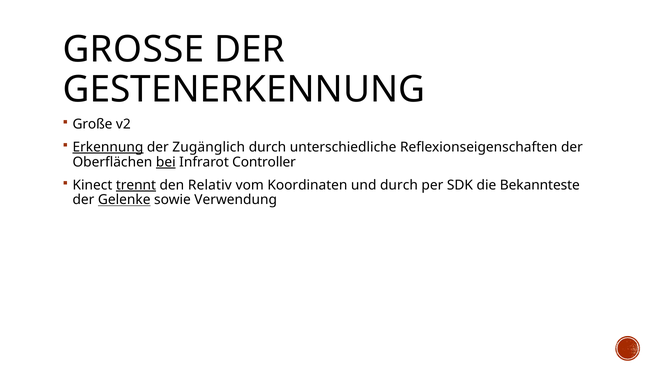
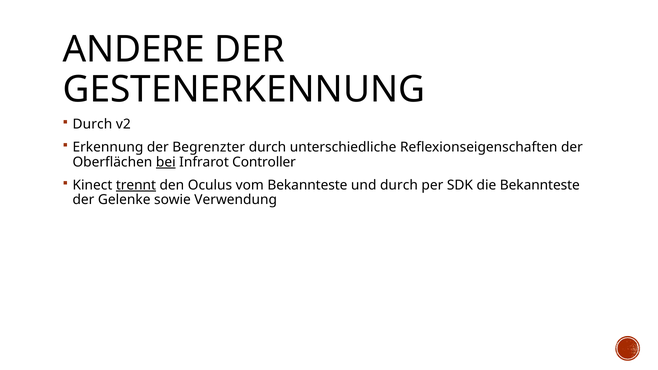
GROSSE at (134, 49): GROSSE -> ANDERE
Große at (93, 124): Große -> Durch
Erkennung underline: present -> none
Zugänglich: Zugänglich -> Begrenzter
Relativ: Relativ -> Oculus
vom Koordinaten: Koordinaten -> Bekannteste
Gelenke underline: present -> none
